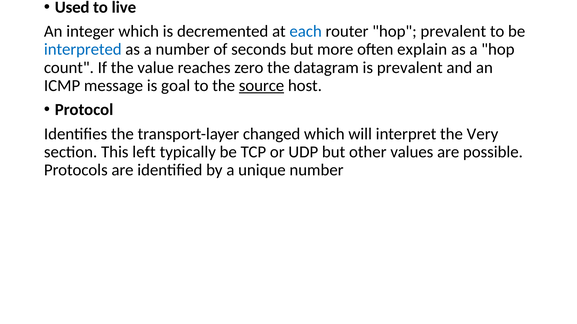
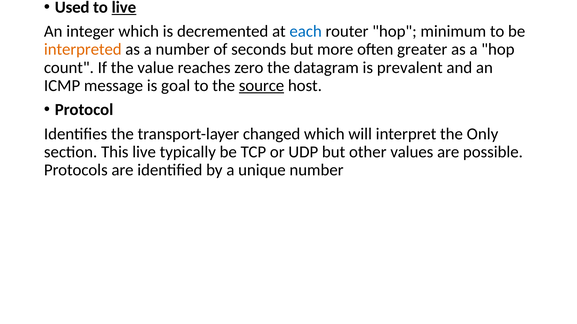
live at (124, 7) underline: none -> present
hop prevalent: prevalent -> minimum
interpreted colour: blue -> orange
explain: explain -> greater
Very: Very -> Only
This left: left -> live
